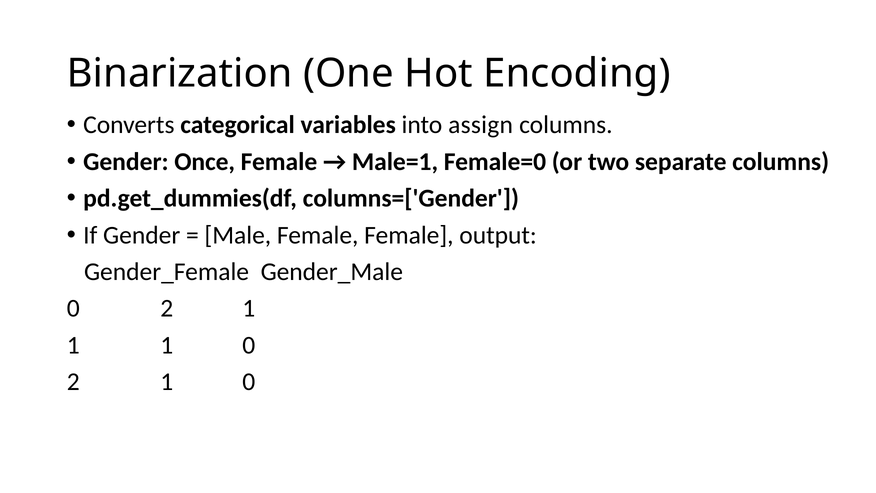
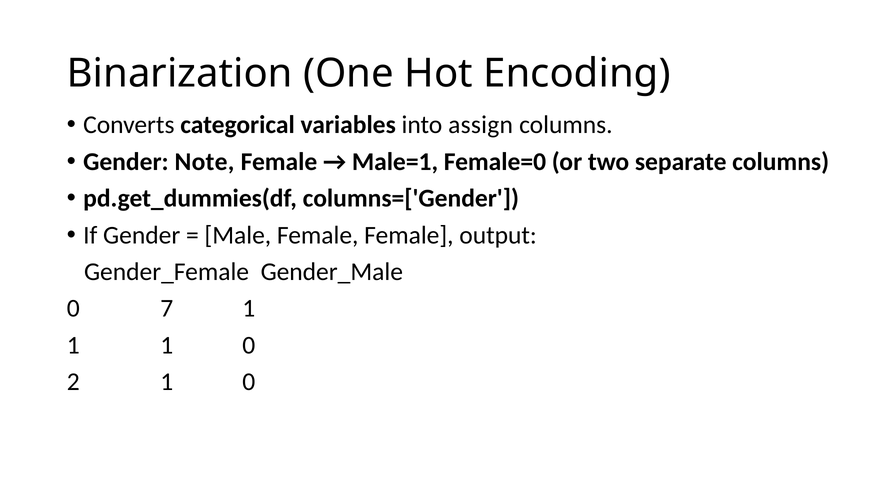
Once: Once -> Note
2 at (167, 308): 2 -> 7
